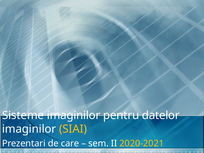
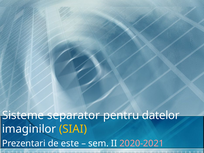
Sisteme imaginilor: imaginilor -> separator
care: care -> este
2020-2021 colour: yellow -> pink
